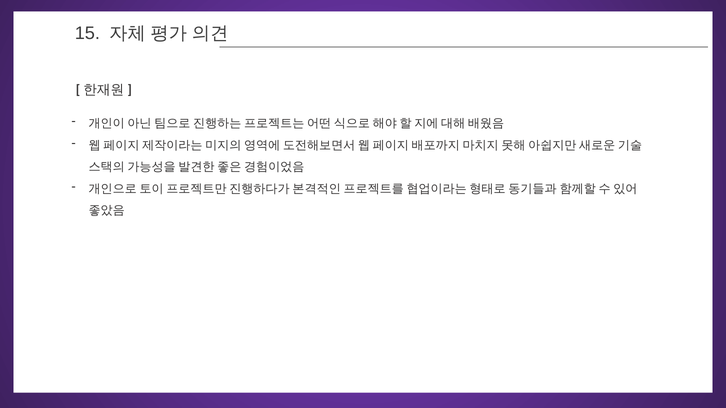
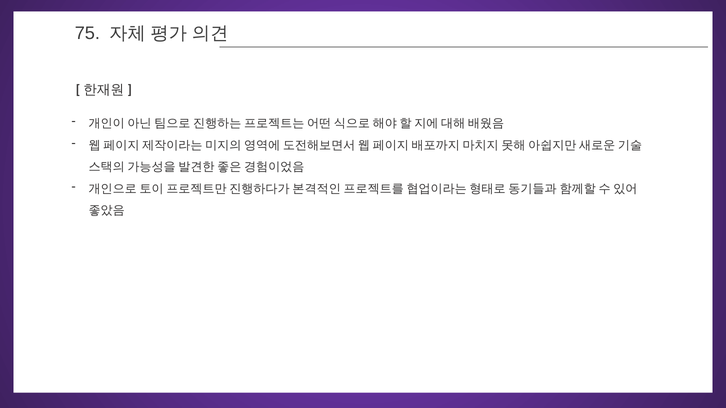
15: 15 -> 75
